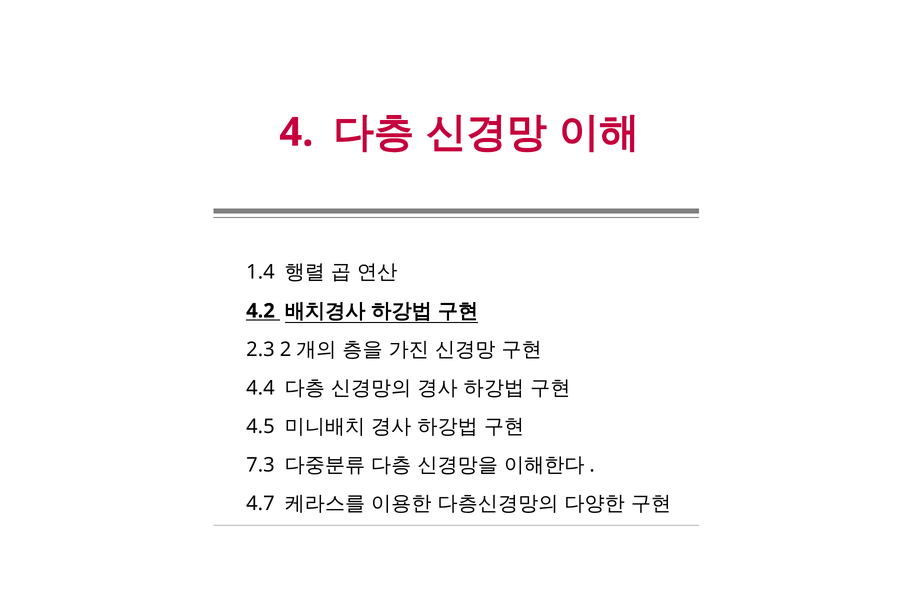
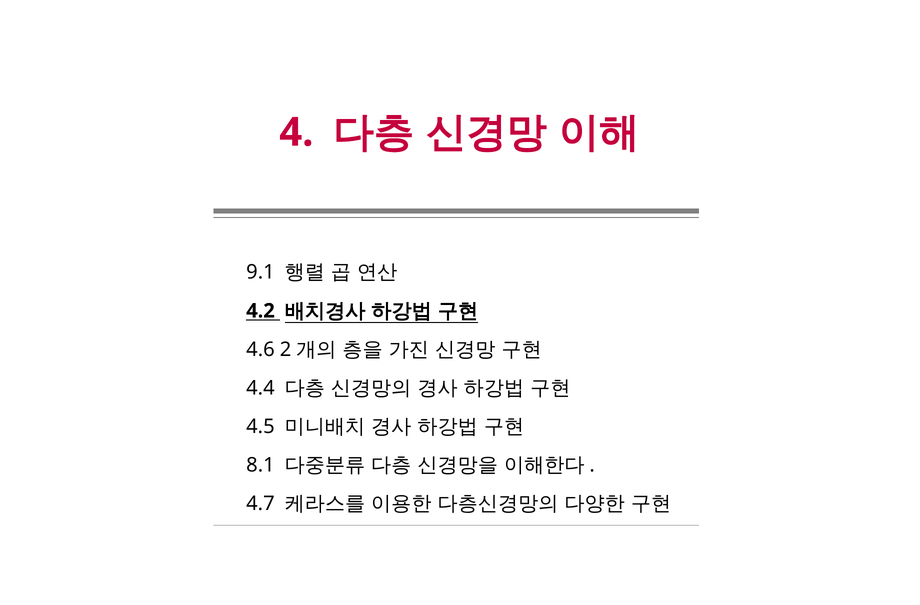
1.4: 1.4 -> 9.1
2.3: 2.3 -> 4.6
7.3: 7.3 -> 8.1
